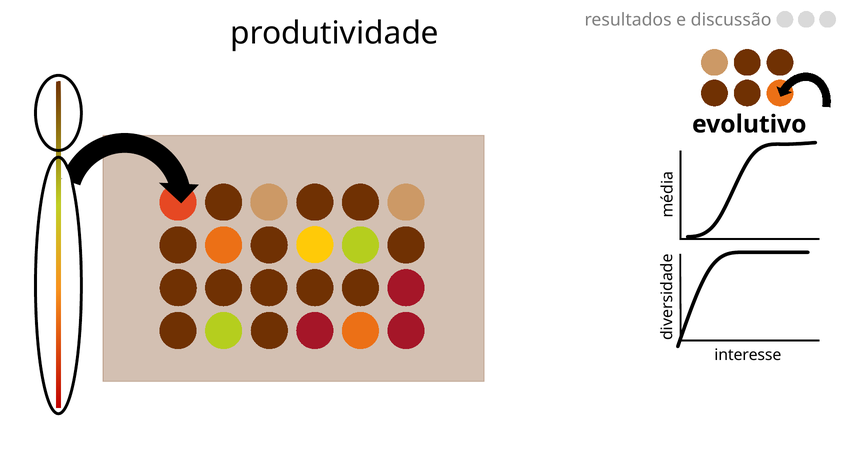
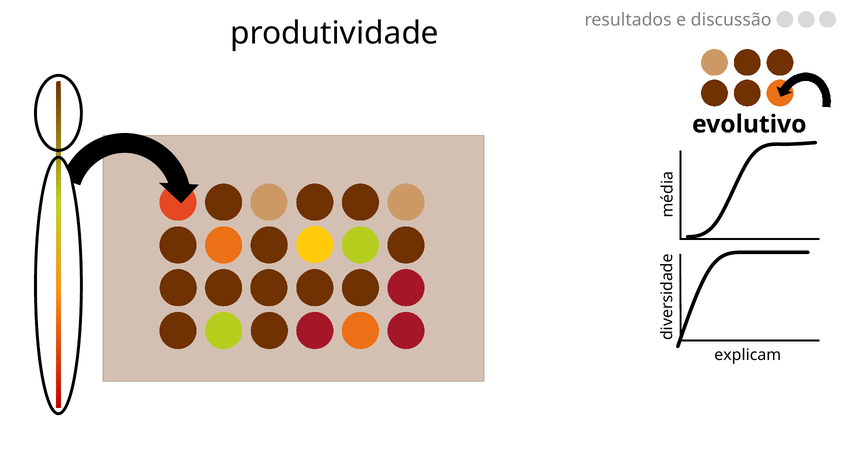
interesse: interesse -> explicam
